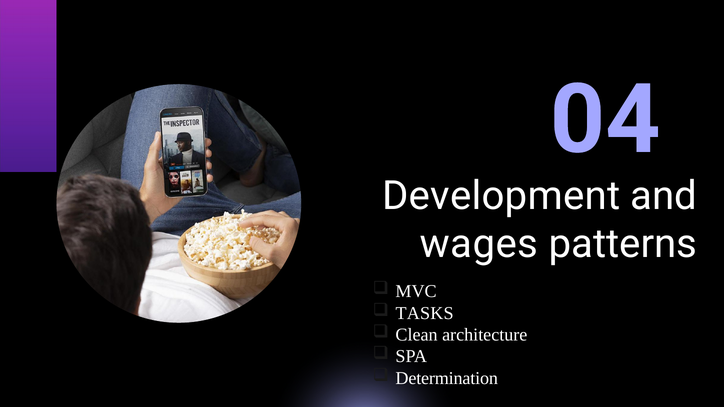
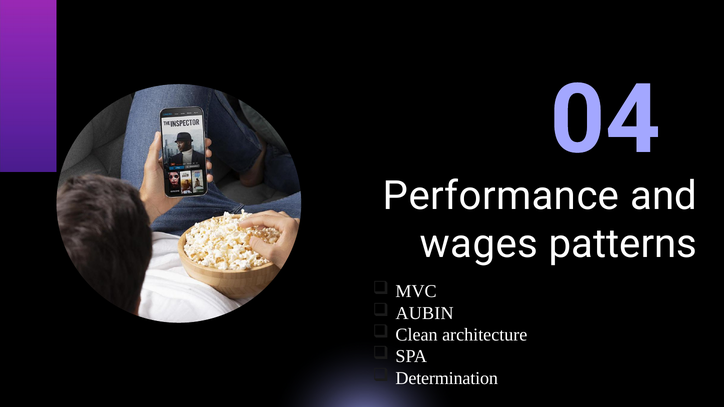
Development: Development -> Performance
TASKS: TASKS -> AUBIN
